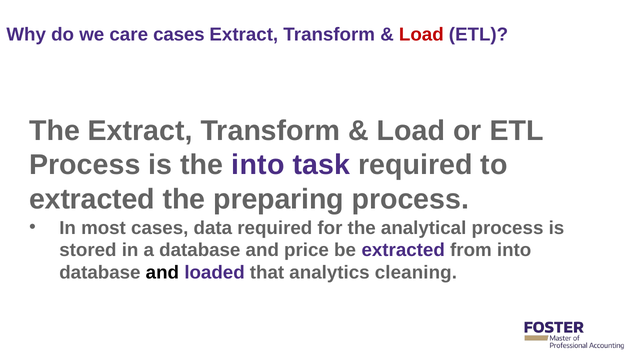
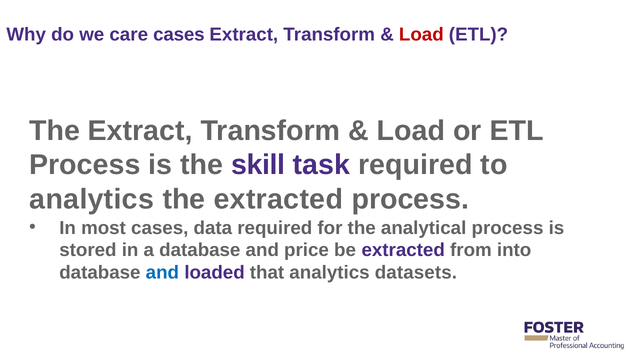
the into: into -> skill
extracted at (92, 200): extracted -> analytics
the preparing: preparing -> extracted
and at (162, 273) colour: black -> blue
cleaning: cleaning -> datasets
